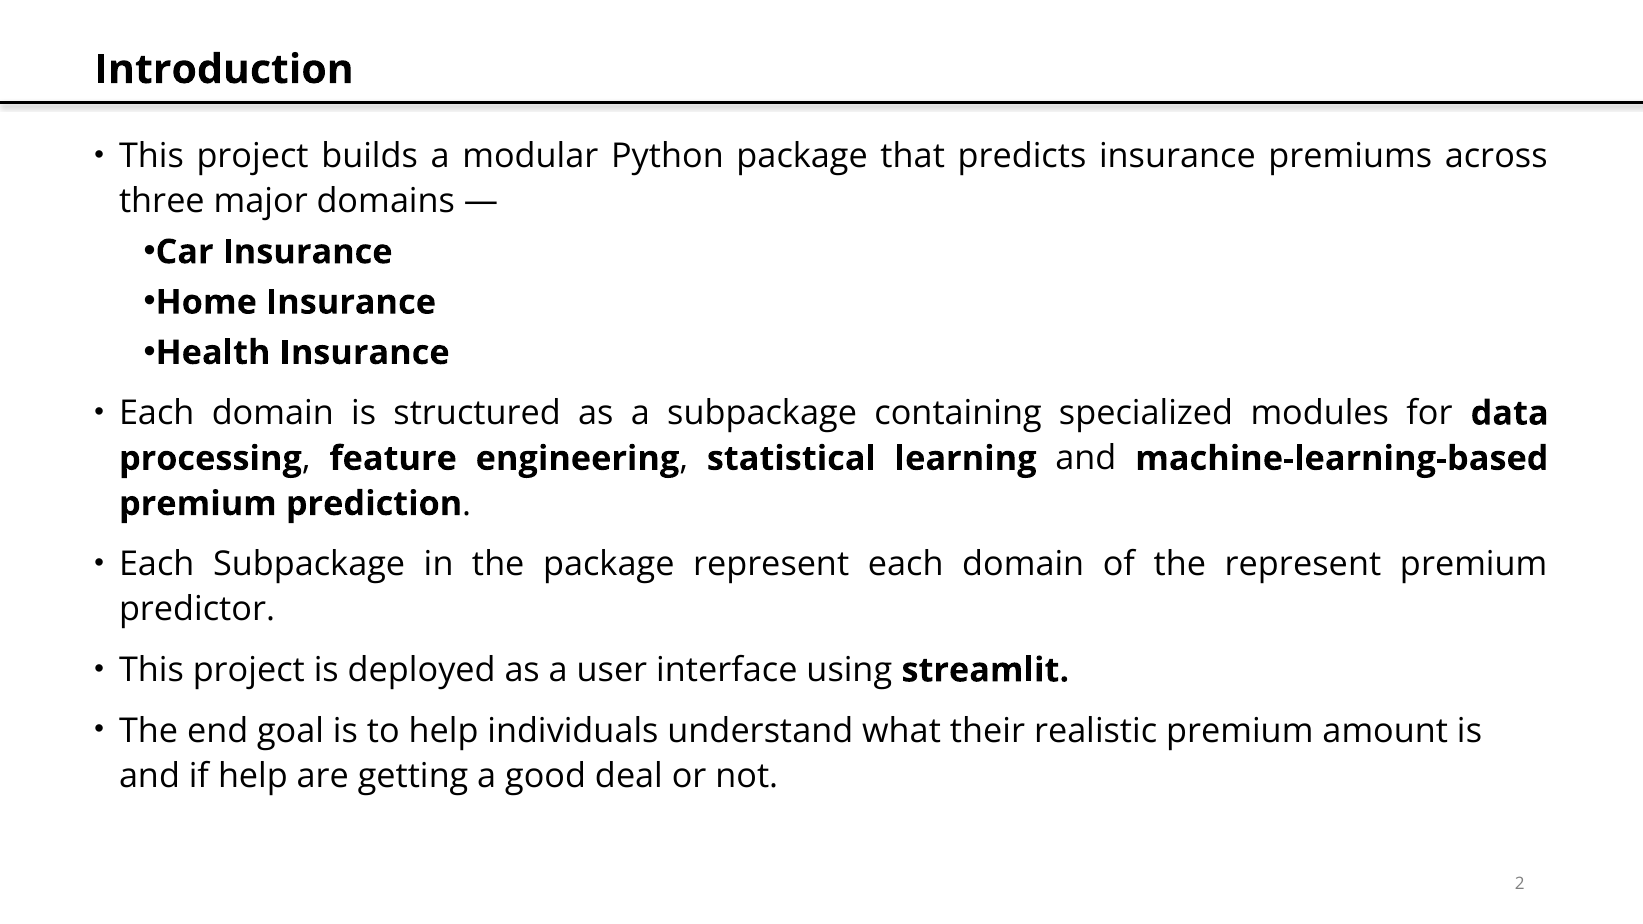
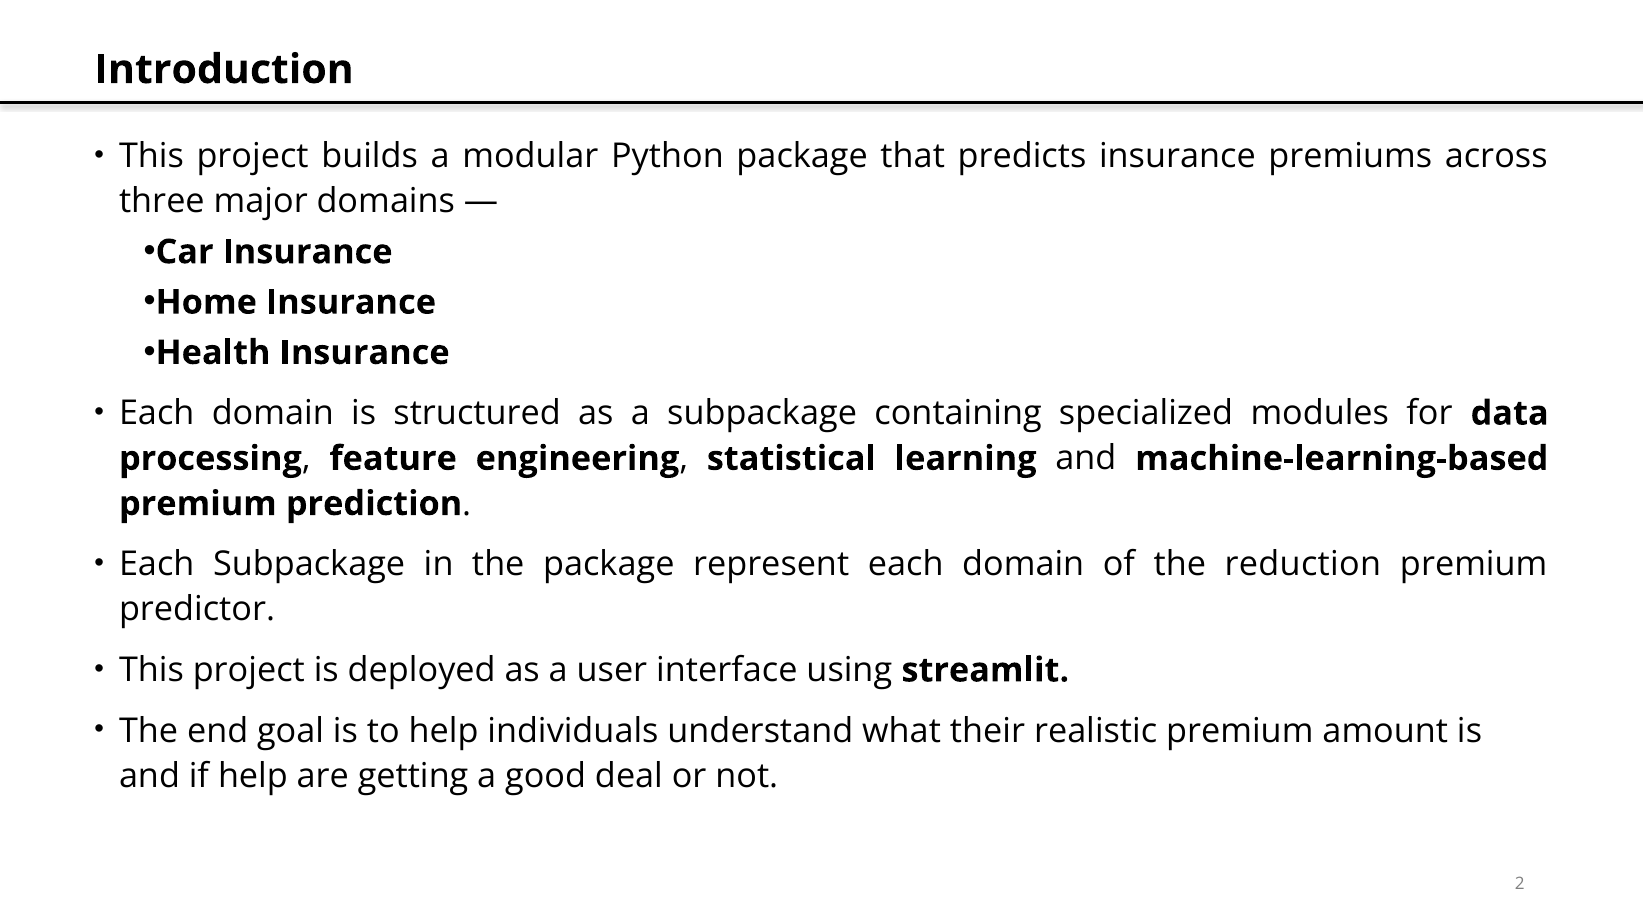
the represent: represent -> reduction
